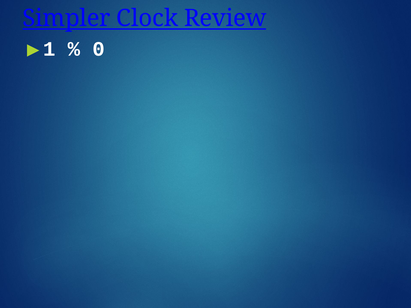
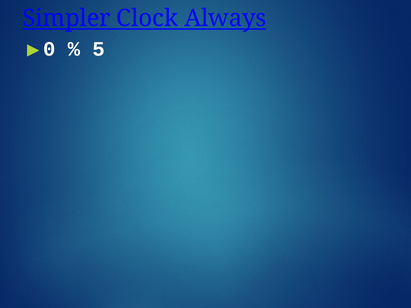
Review: Review -> Always
1: 1 -> 0
0: 0 -> 5
